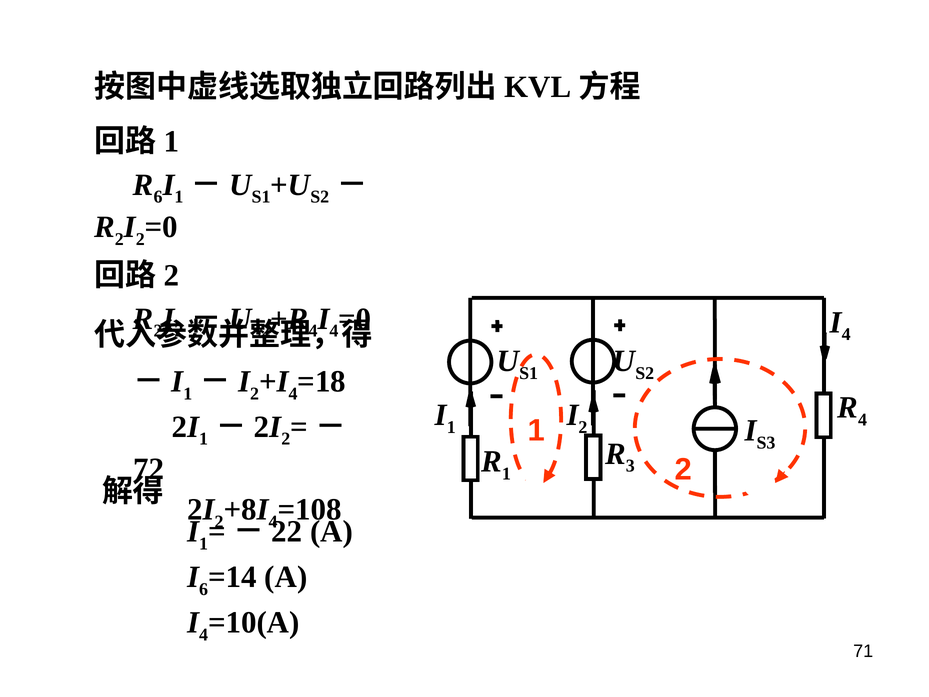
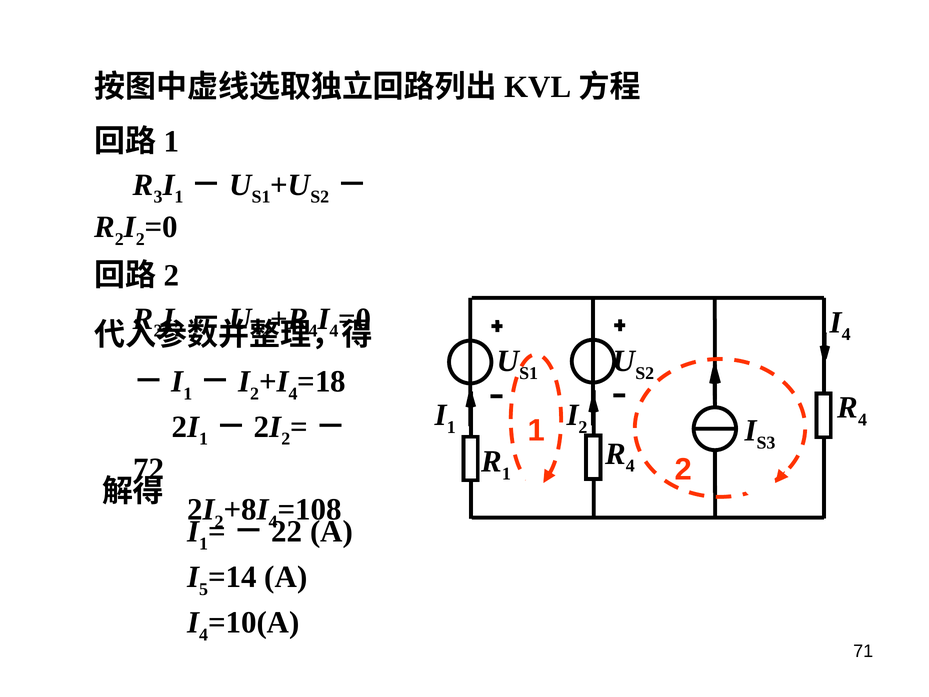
6 at (158, 197): 6 -> 3
3 at (630, 466): 3 -> 4
6 at (204, 589): 6 -> 5
